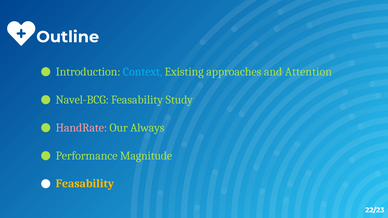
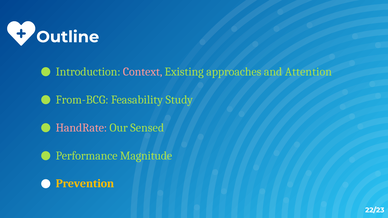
Context colour: light blue -> pink
Navel-BCG: Navel-BCG -> From-BCG
Always: Always -> Sensed
Feasability at (85, 184): Feasability -> Prevention
